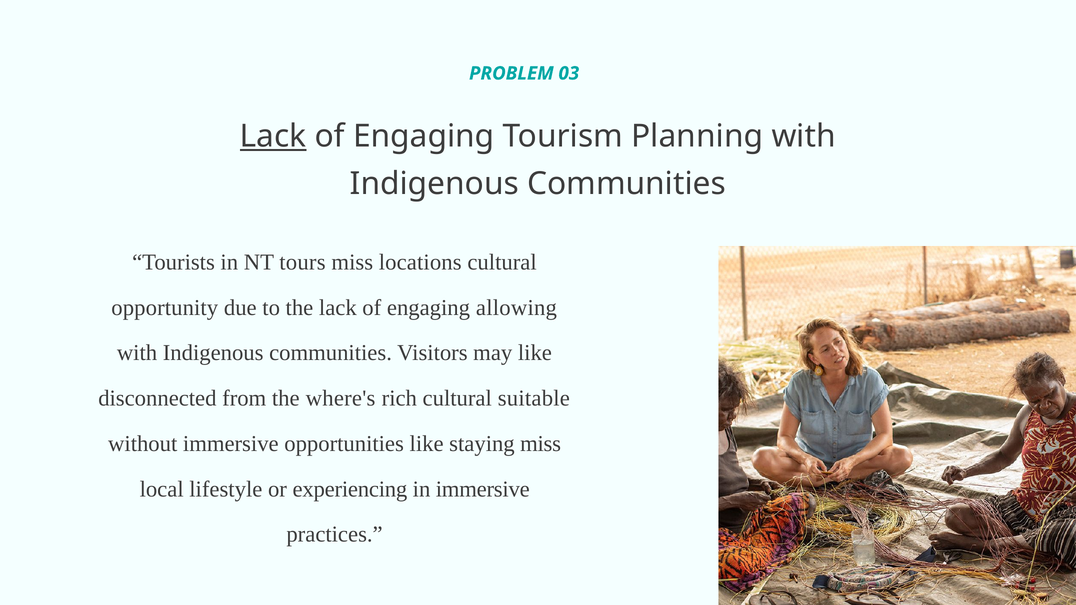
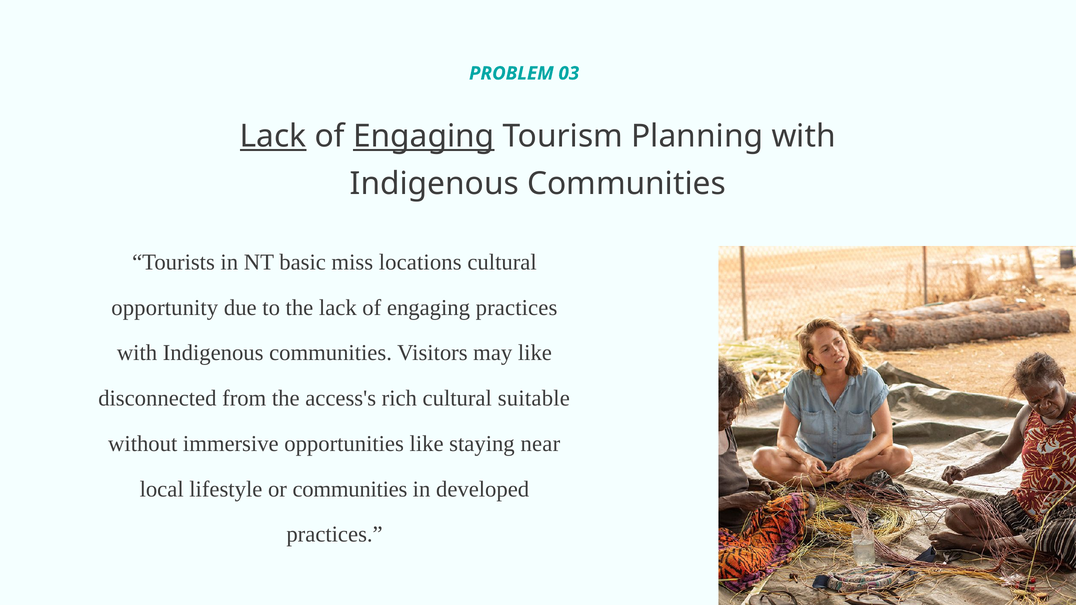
Engaging at (424, 136) underline: none -> present
tours: tours -> basic
engaging allowing: allowing -> practices
where's: where's -> access's
staying miss: miss -> near
or experiencing: experiencing -> communities
in immersive: immersive -> developed
